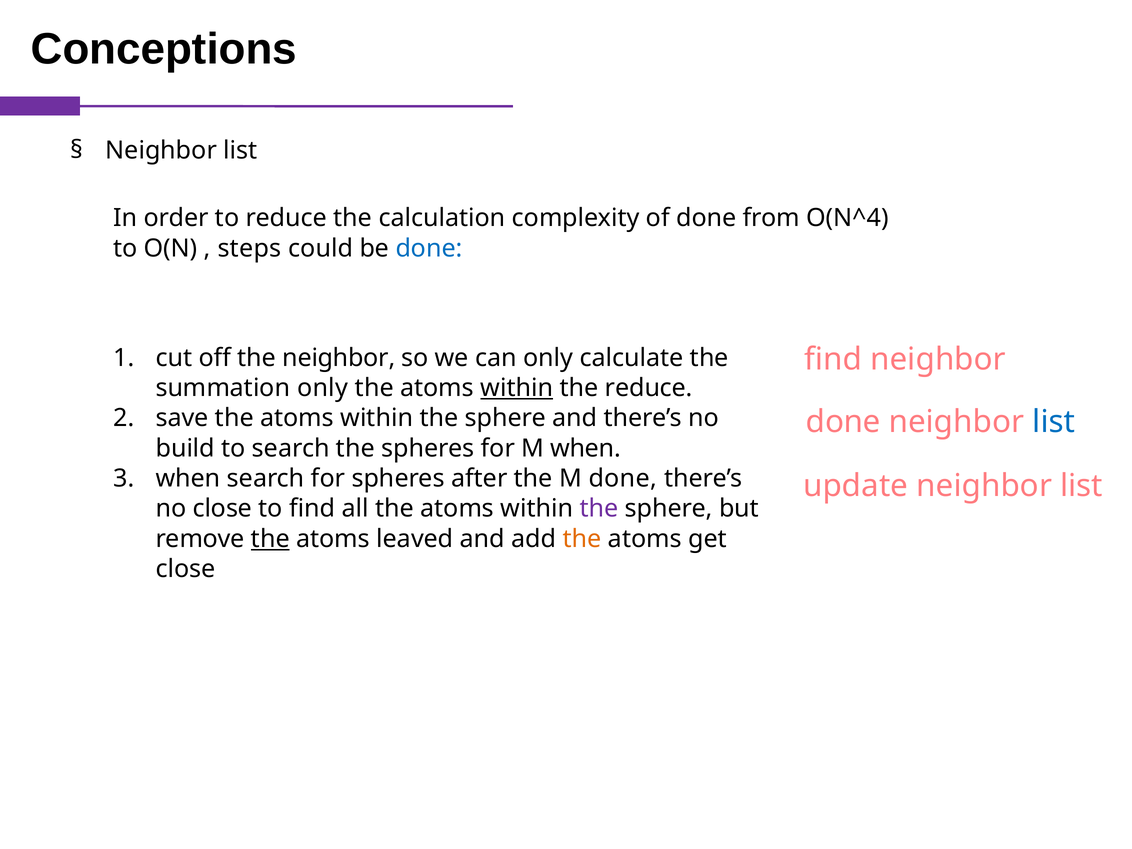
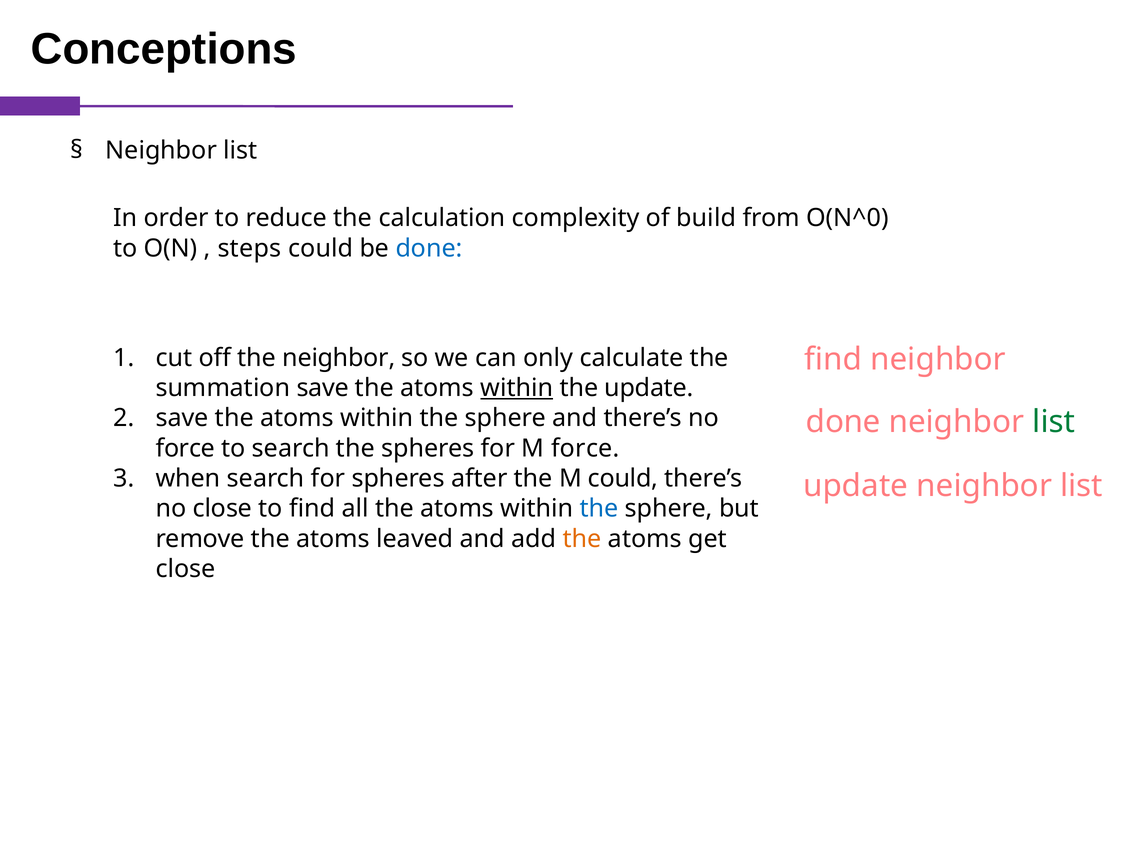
of done: done -> build
O(N^4: O(N^4 -> O(N^0
summation only: only -> save
the reduce: reduce -> update
list at (1054, 422) colour: blue -> green
build at (185, 448): build -> force
M when: when -> force
M done: done -> could
the at (599, 509) colour: purple -> blue
the at (270, 539) underline: present -> none
